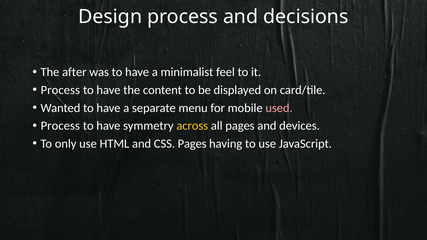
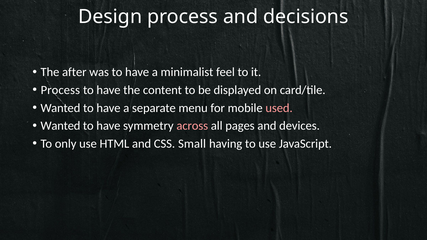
Process at (60, 126): Process -> Wanted
across colour: yellow -> pink
CSS Pages: Pages -> Small
